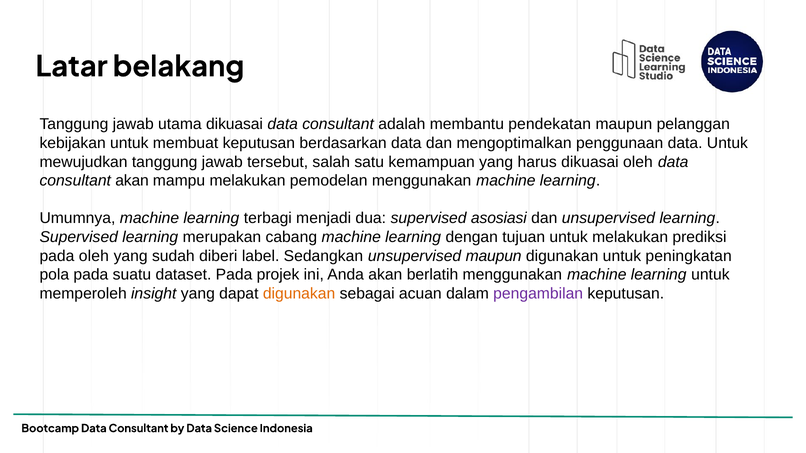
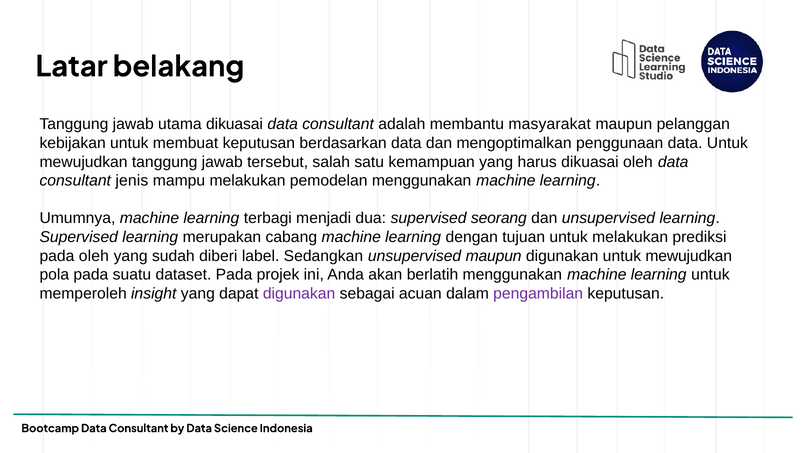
pendekatan: pendekatan -> masyarakat
consultant akan: akan -> jenis
asosiasi: asosiasi -> seorang
digunakan untuk peningkatan: peningkatan -> mewujudkan
digunakan at (299, 294) colour: orange -> purple
